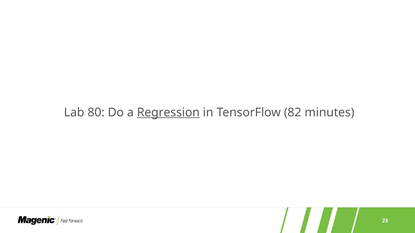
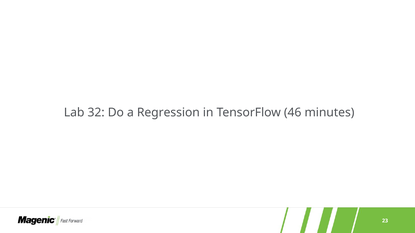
80: 80 -> 32
Regression underline: present -> none
82: 82 -> 46
